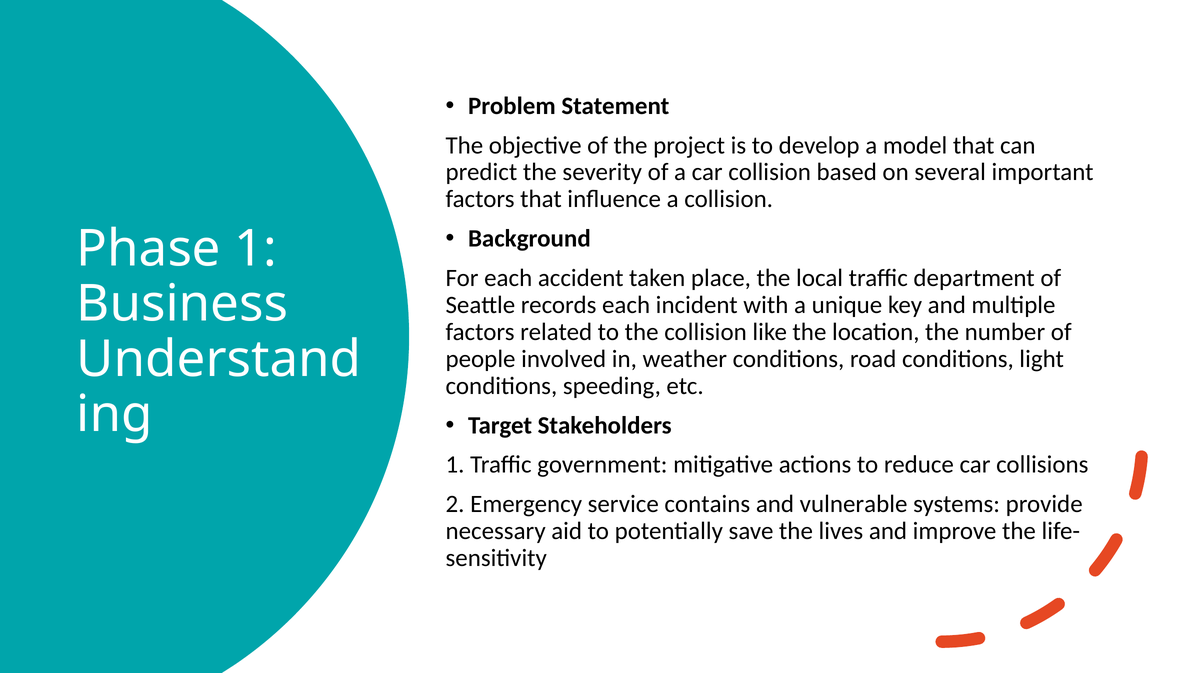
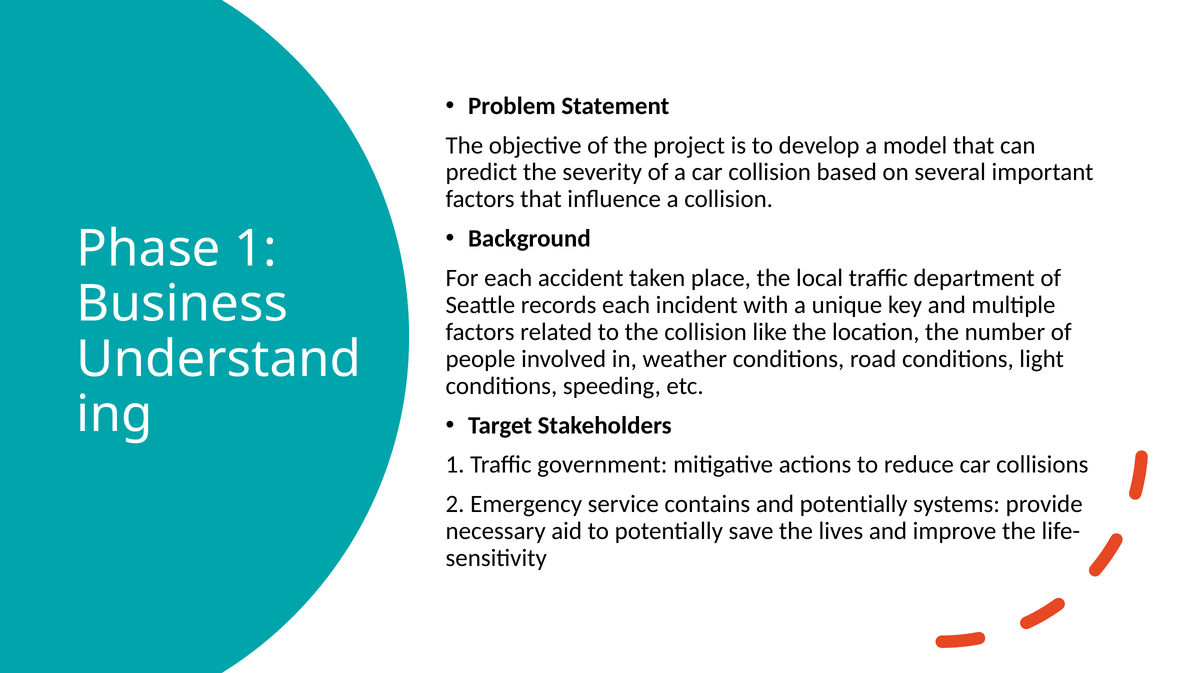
and vulnerable: vulnerable -> potentially
